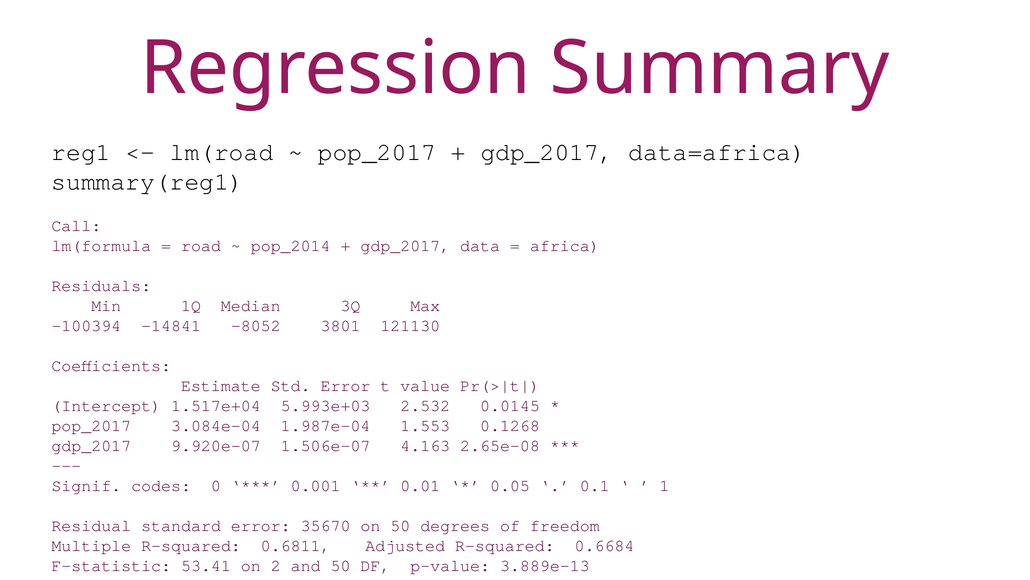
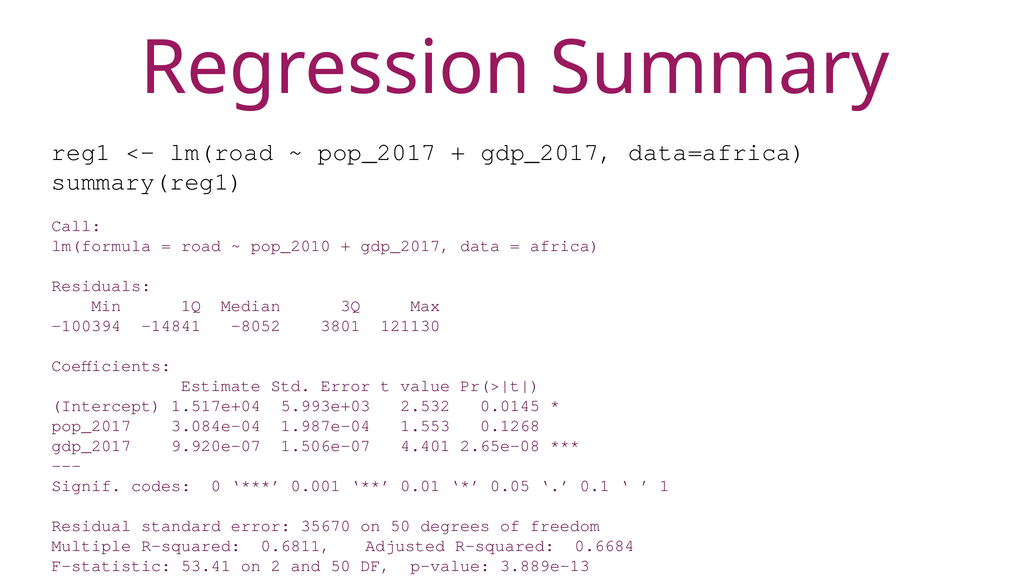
pop_2014: pop_2014 -> pop_2010
4.163: 4.163 -> 4.401
